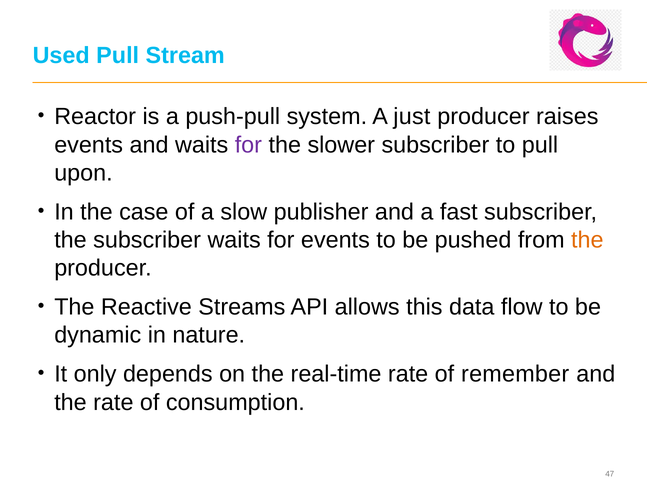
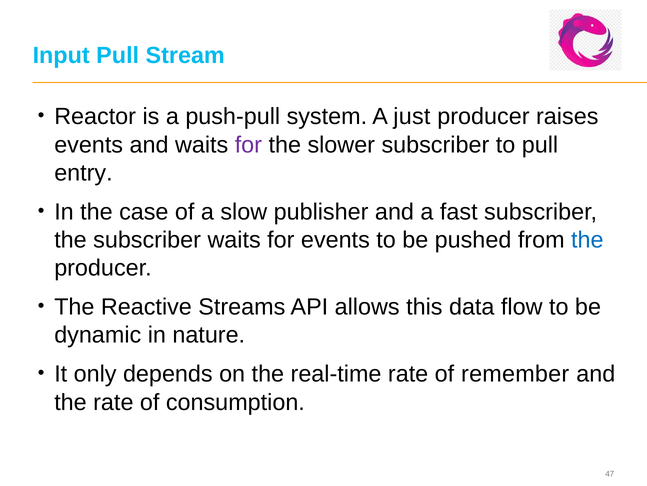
Used: Used -> Input
upon: upon -> entry
the at (587, 240) colour: orange -> blue
